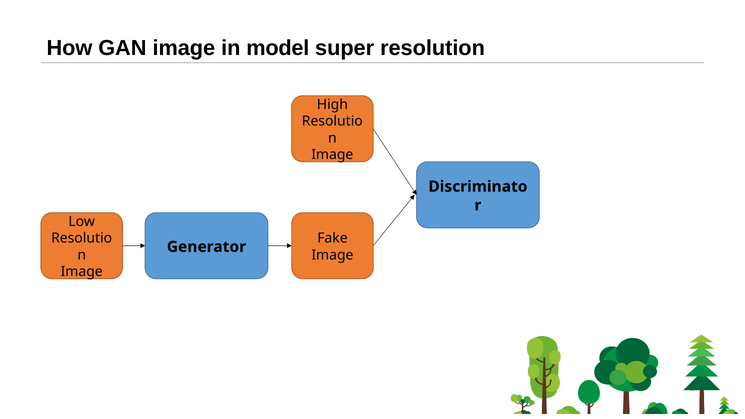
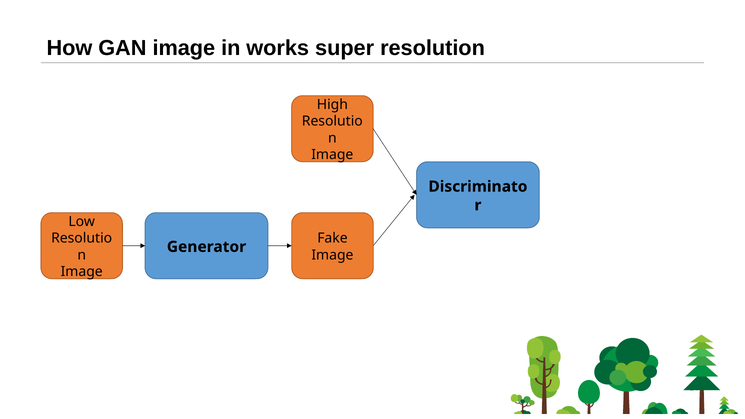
model: model -> works
